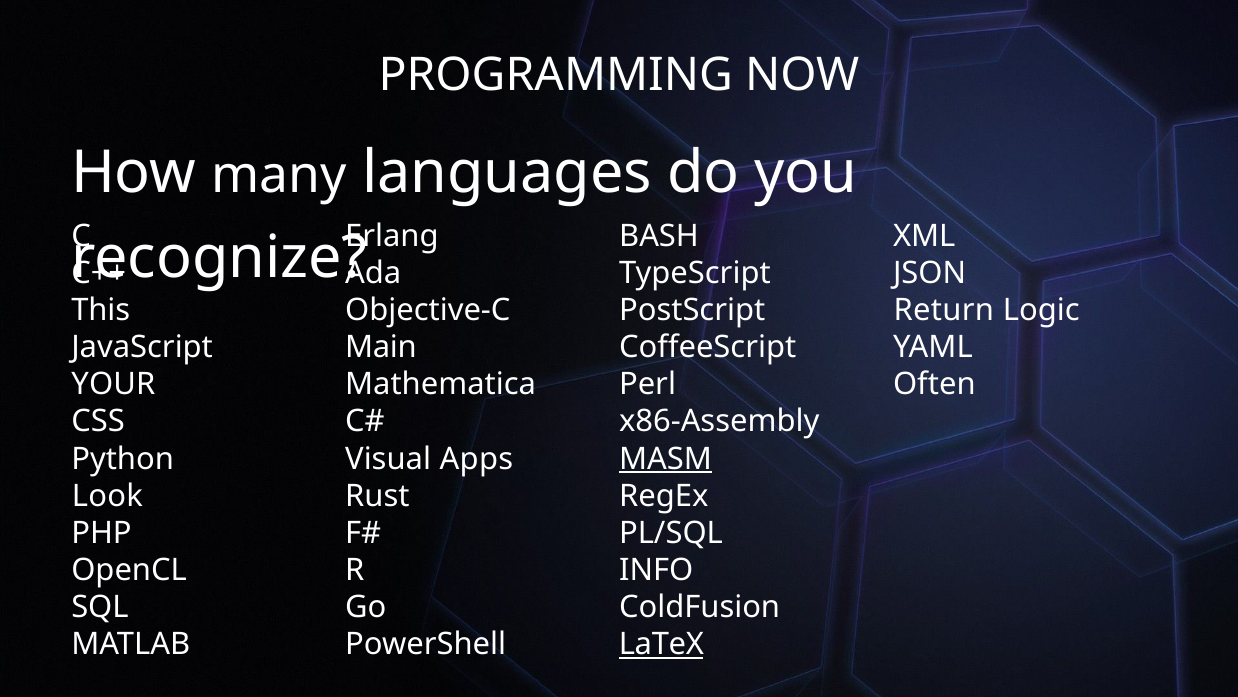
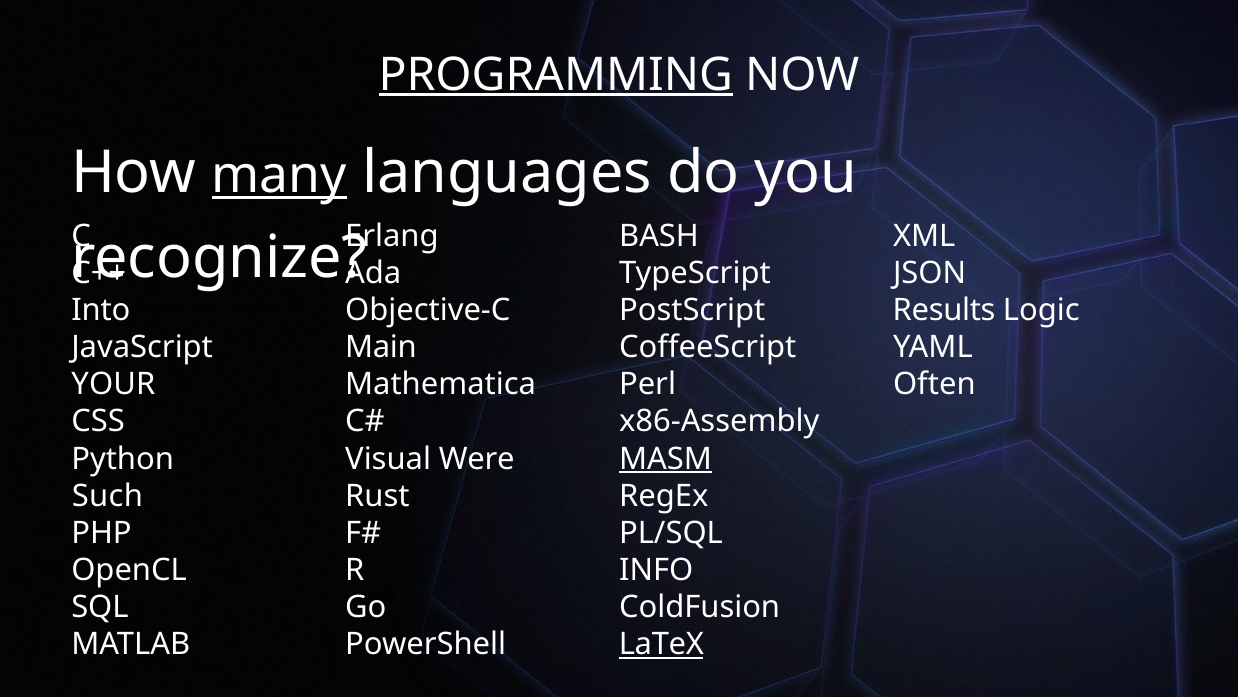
PROGRAMMING underline: none -> present
many underline: none -> present
This: This -> Into
Return: Return -> Results
Apps: Apps -> Were
Look: Look -> Such
